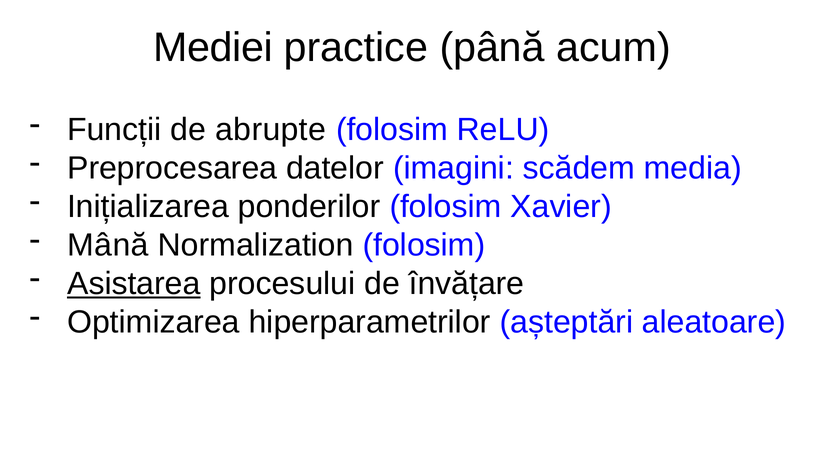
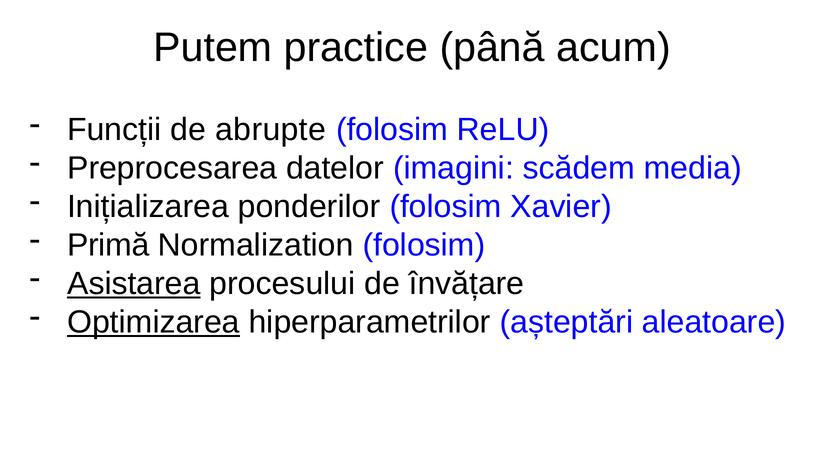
Mediei: Mediei -> Putem
Mână: Mână -> Primă
Optimizarea underline: none -> present
